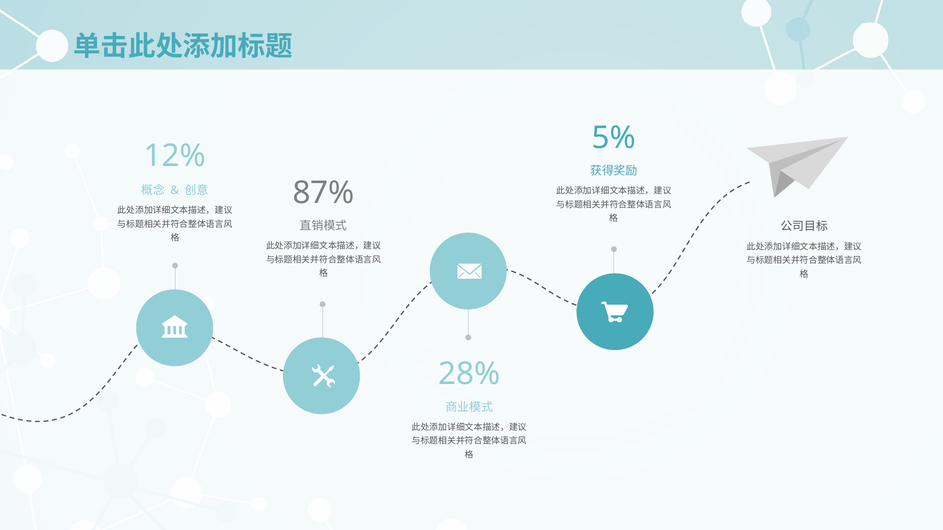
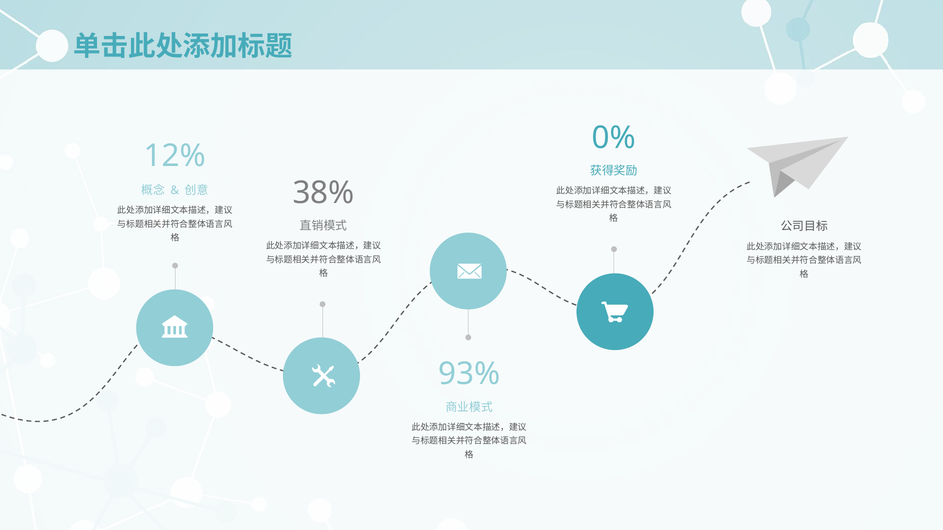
5%: 5% -> 0%
87%: 87% -> 38%
28%: 28% -> 93%
